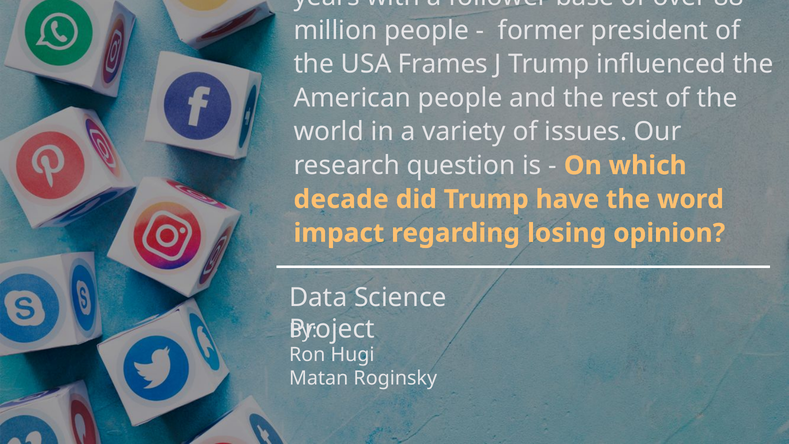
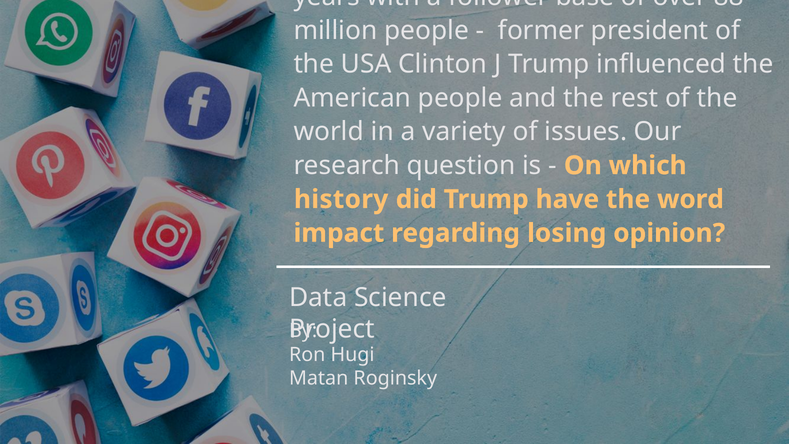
Frames: Frames -> Clinton
decade: decade -> history
